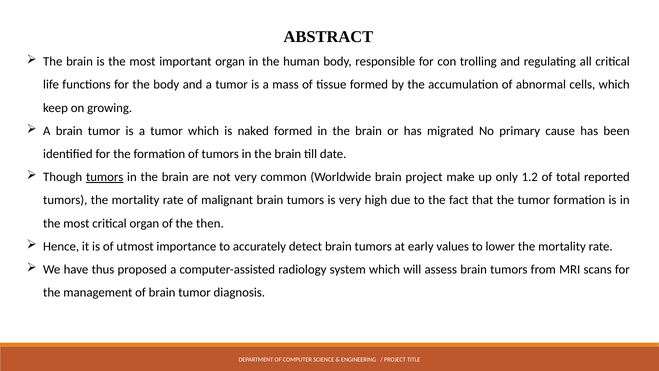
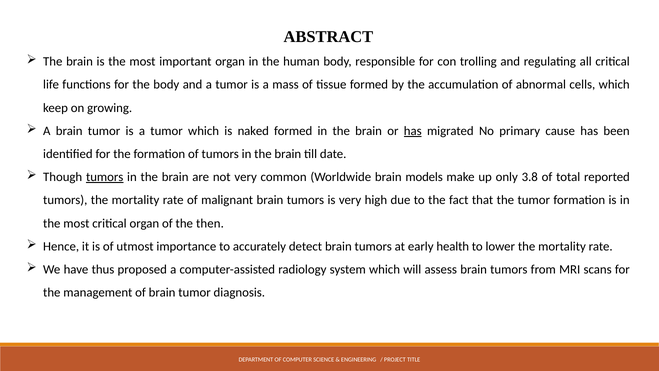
has at (413, 131) underline: none -> present
brain project: project -> models
1.2: 1.2 -> 3.8
values: values -> health
